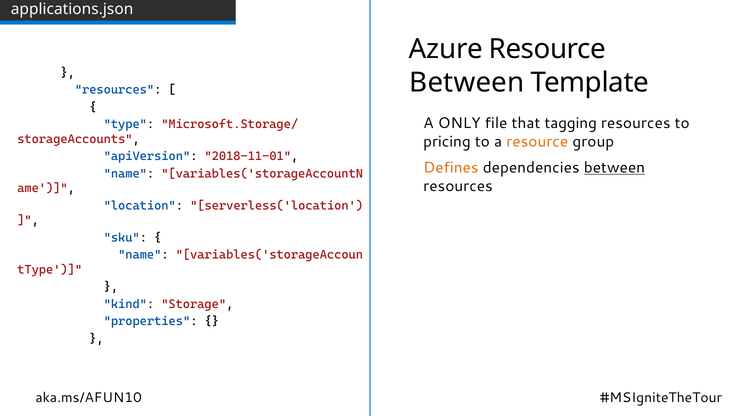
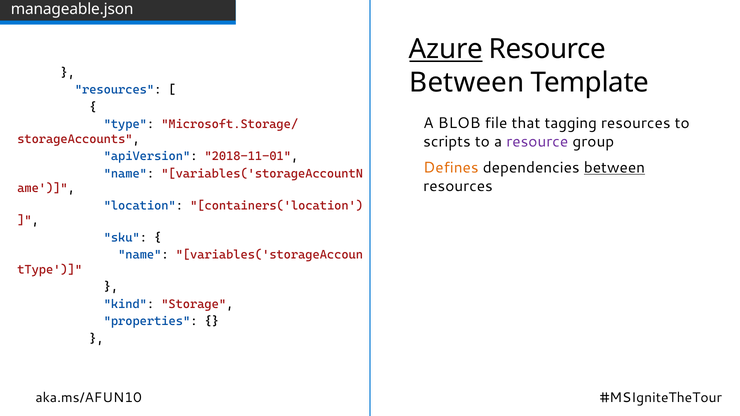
applications.json: applications.json -> manageable.json
Azure underline: none -> present
ONLY: ONLY -> BLOB
pricing: pricing -> scripts
resource at (537, 142) colour: orange -> purple
serverless('location: serverless('location -> containers('location
